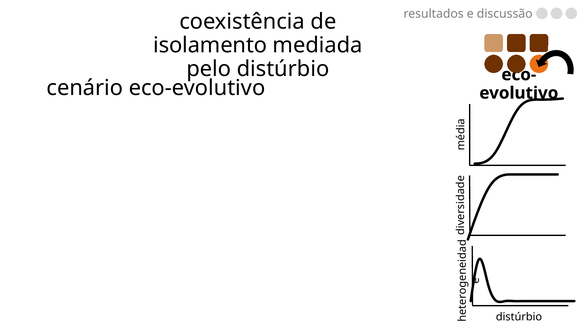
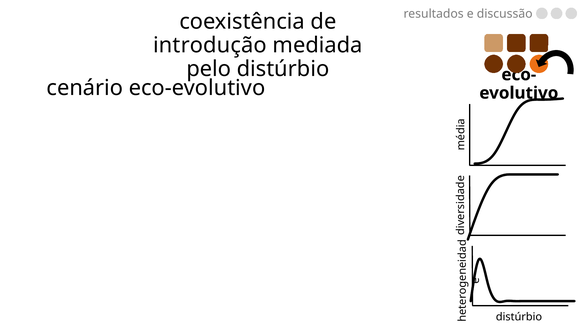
isolamento: isolamento -> introdução
